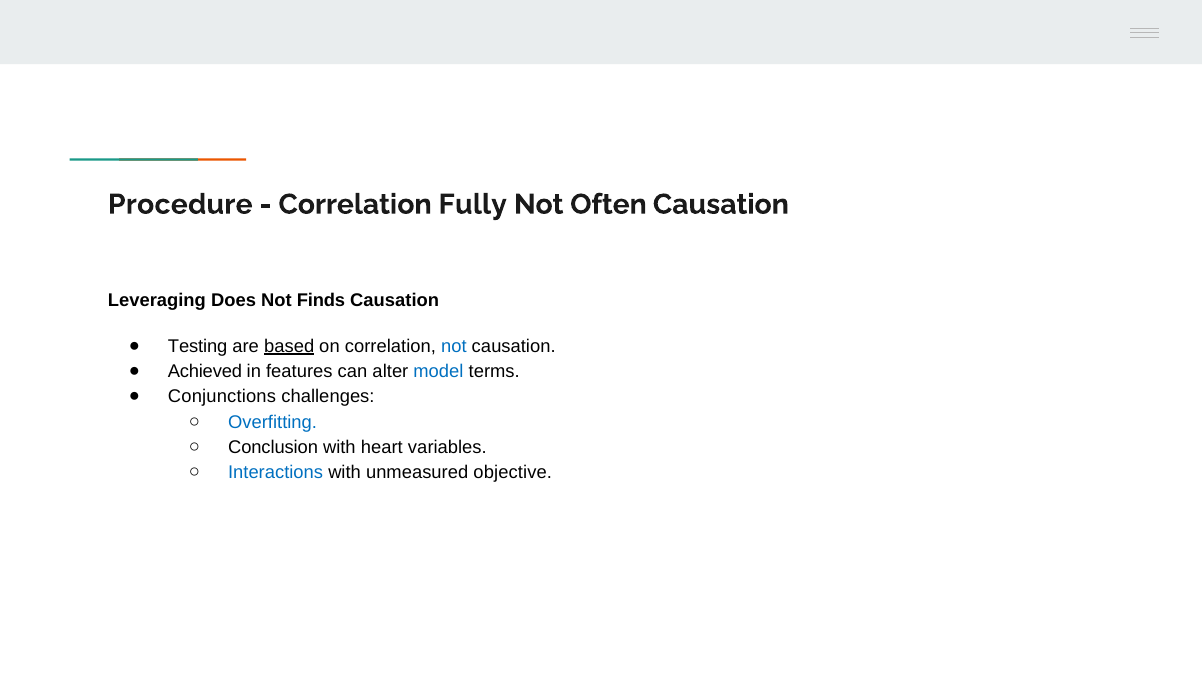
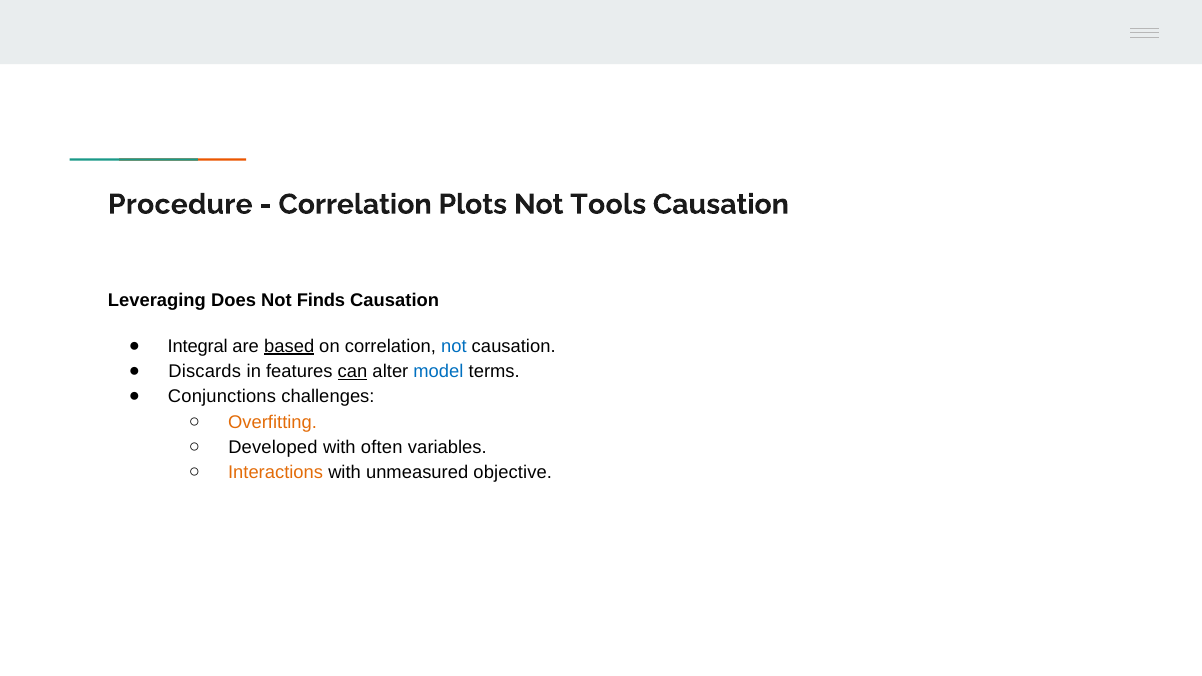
Fully: Fully -> Plots
Often: Often -> Tools
Testing: Testing -> Integral
Achieved: Achieved -> Discards
can underline: none -> present
Overfitting colour: blue -> orange
Conclusion: Conclusion -> Developed
heart: heart -> often
Interactions colour: blue -> orange
